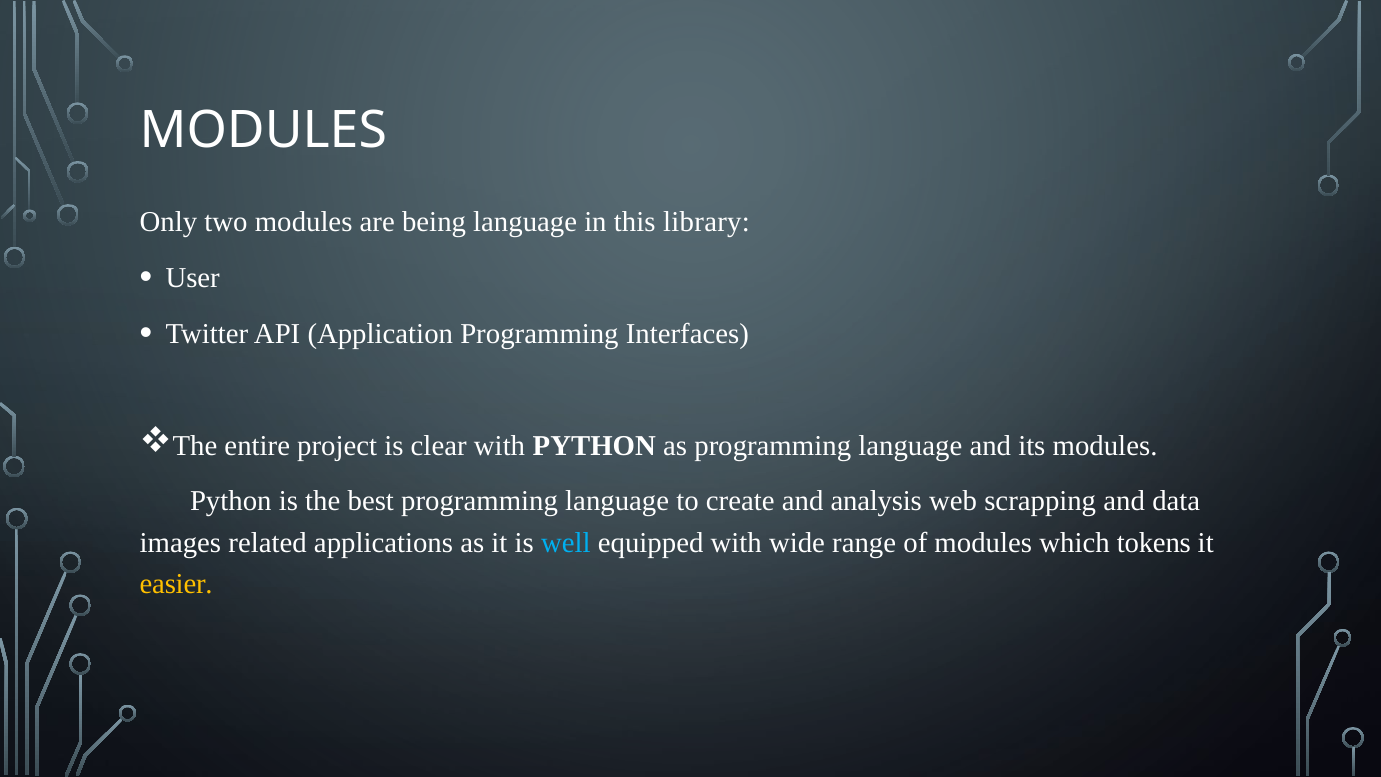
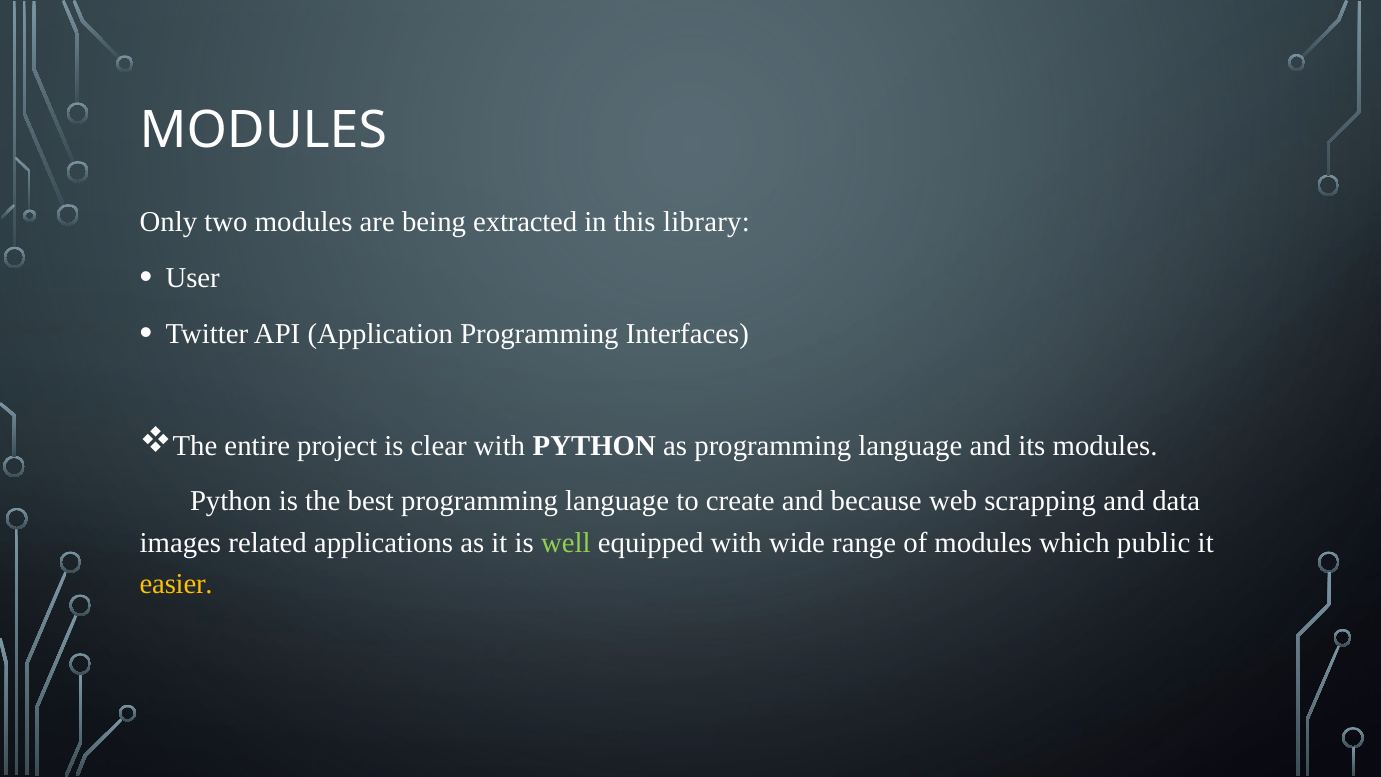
being language: language -> extracted
analysis: analysis -> because
well colour: light blue -> light green
tokens: tokens -> public
